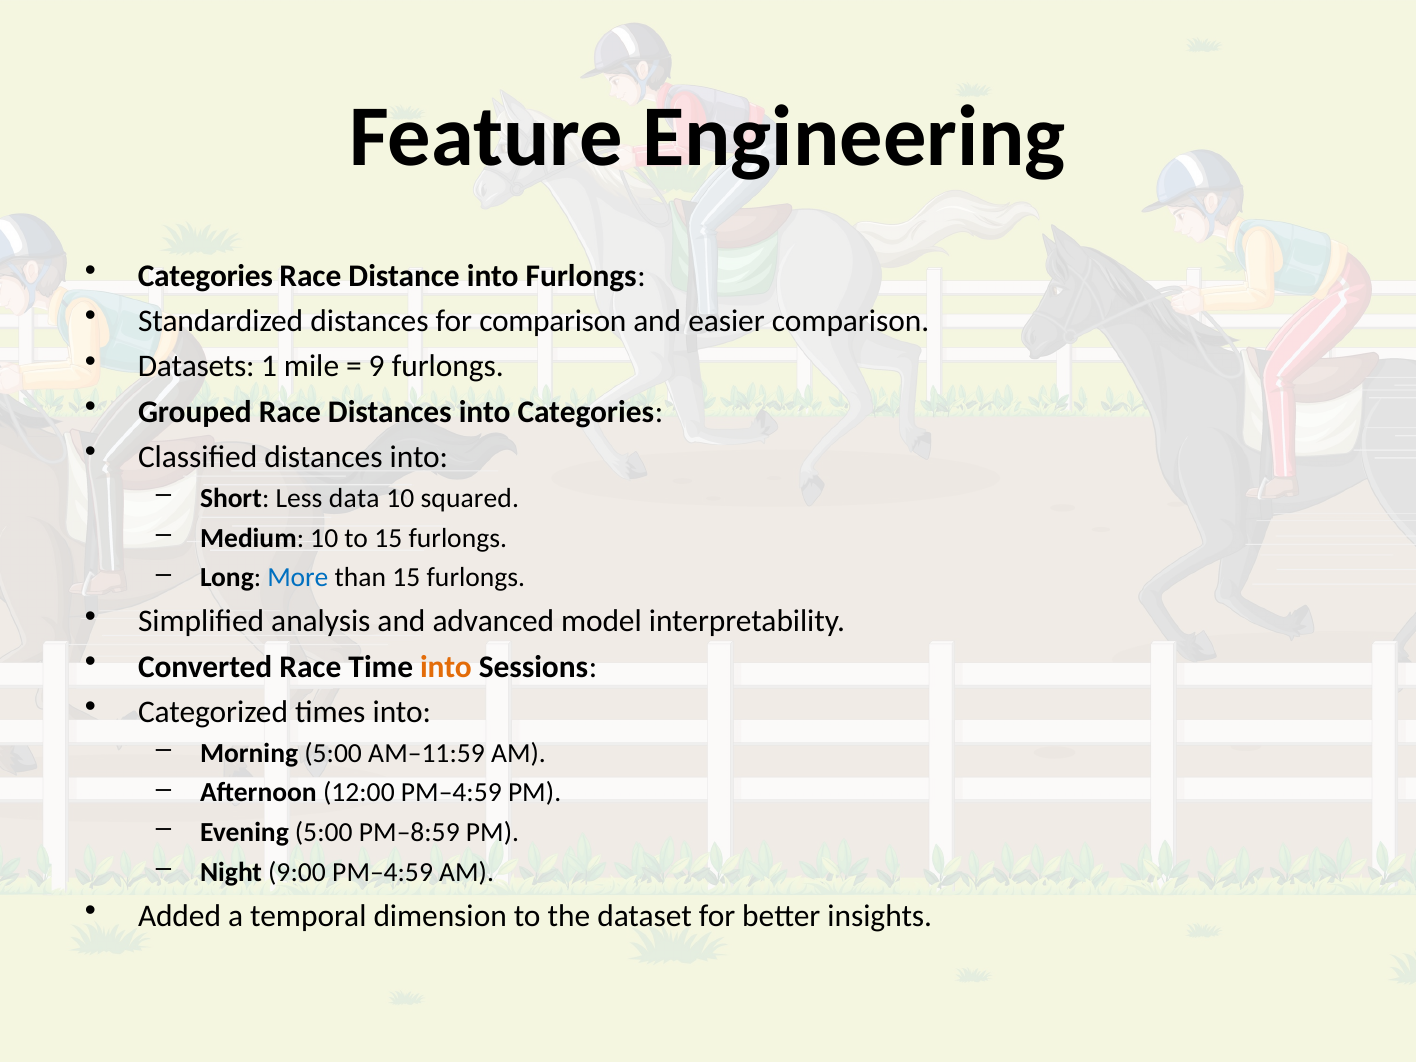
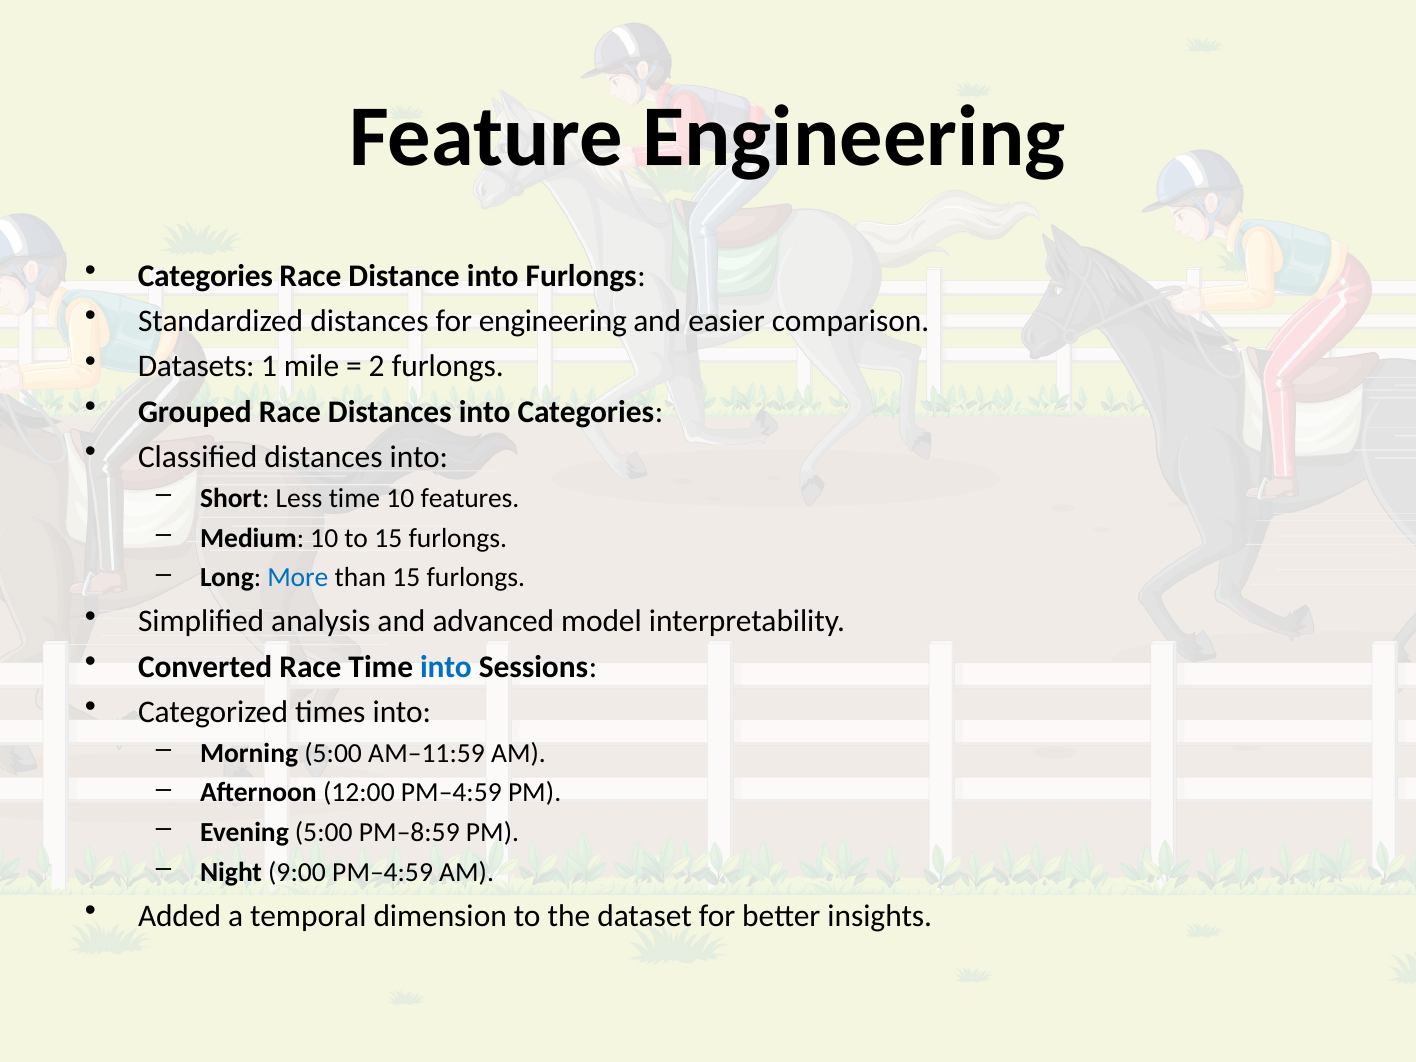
for comparison: comparison -> engineering
9: 9 -> 2
Less data: data -> time
squared: squared -> features
into at (446, 667) colour: orange -> blue
